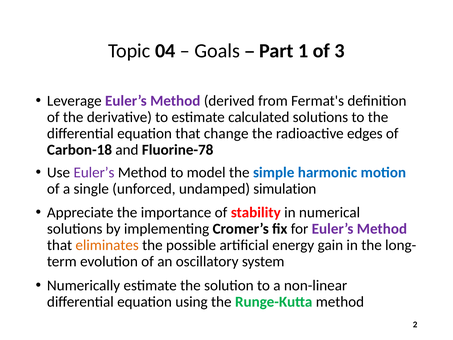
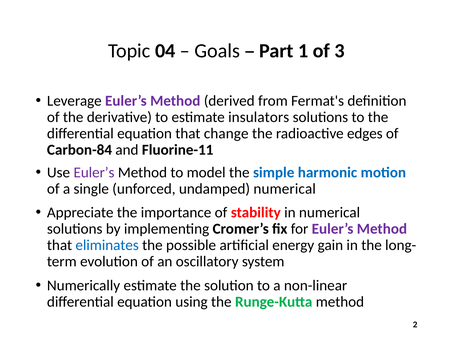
calculated: calculated -> insulators
Carbon-18: Carbon-18 -> Carbon-84
Fluorine-78: Fluorine-78 -> Fluorine-11
undamped simulation: simulation -> numerical
eliminates colour: orange -> blue
